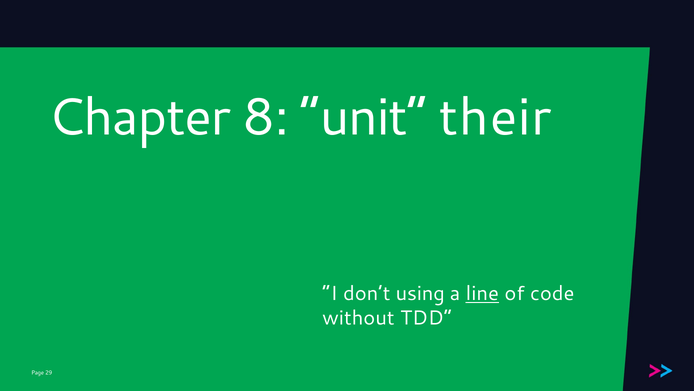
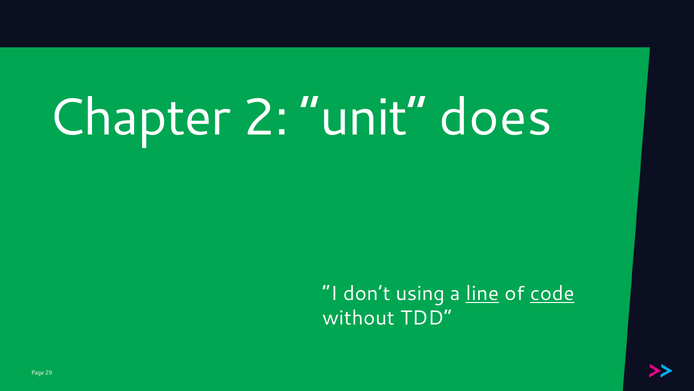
8: 8 -> 2
their: their -> does
code underline: none -> present
